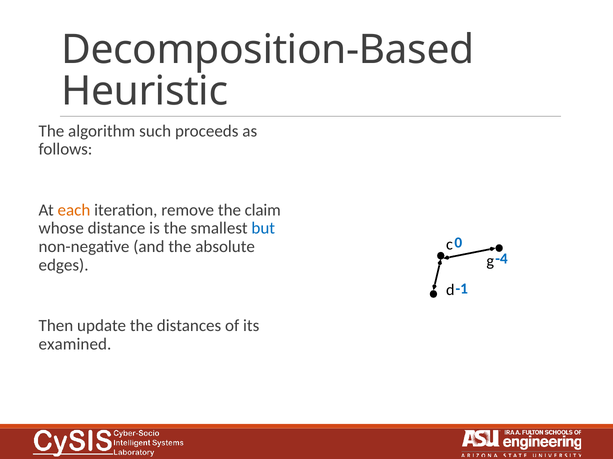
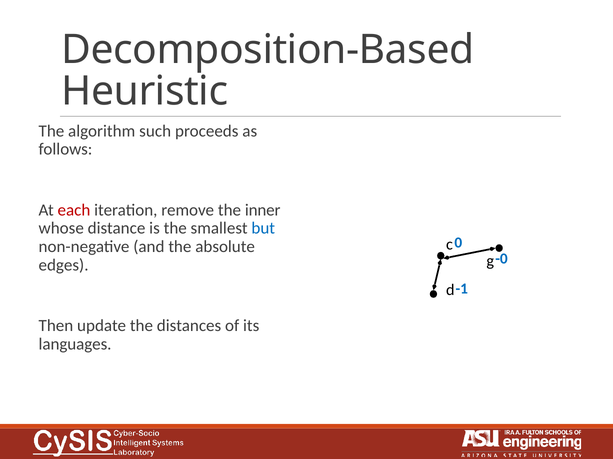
each colour: orange -> red
claim: claim -> inner
-4: -4 -> -0
examined: examined -> languages
